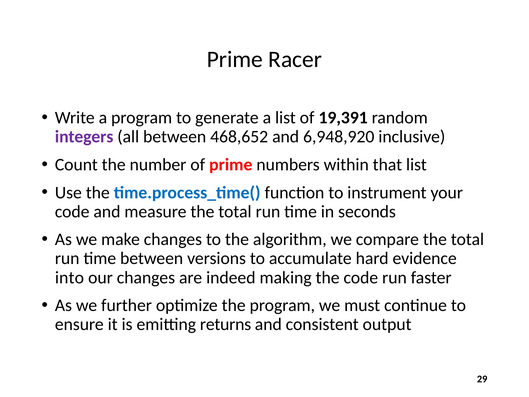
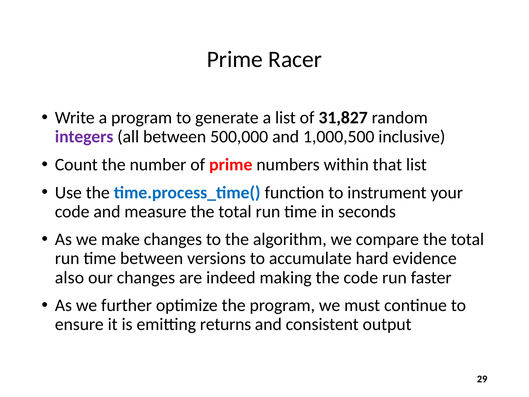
19,391: 19,391 -> 31,827
468,652: 468,652 -> 500,000
6,948,920: 6,948,920 -> 1,000,500
into: into -> also
